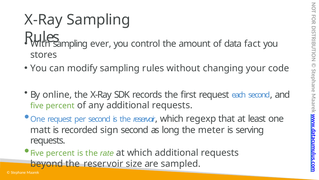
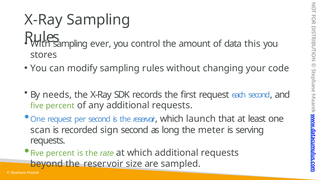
fact: fact -> this
online: online -> needs
regexp: regexp -> launch
matt: matt -> scan
